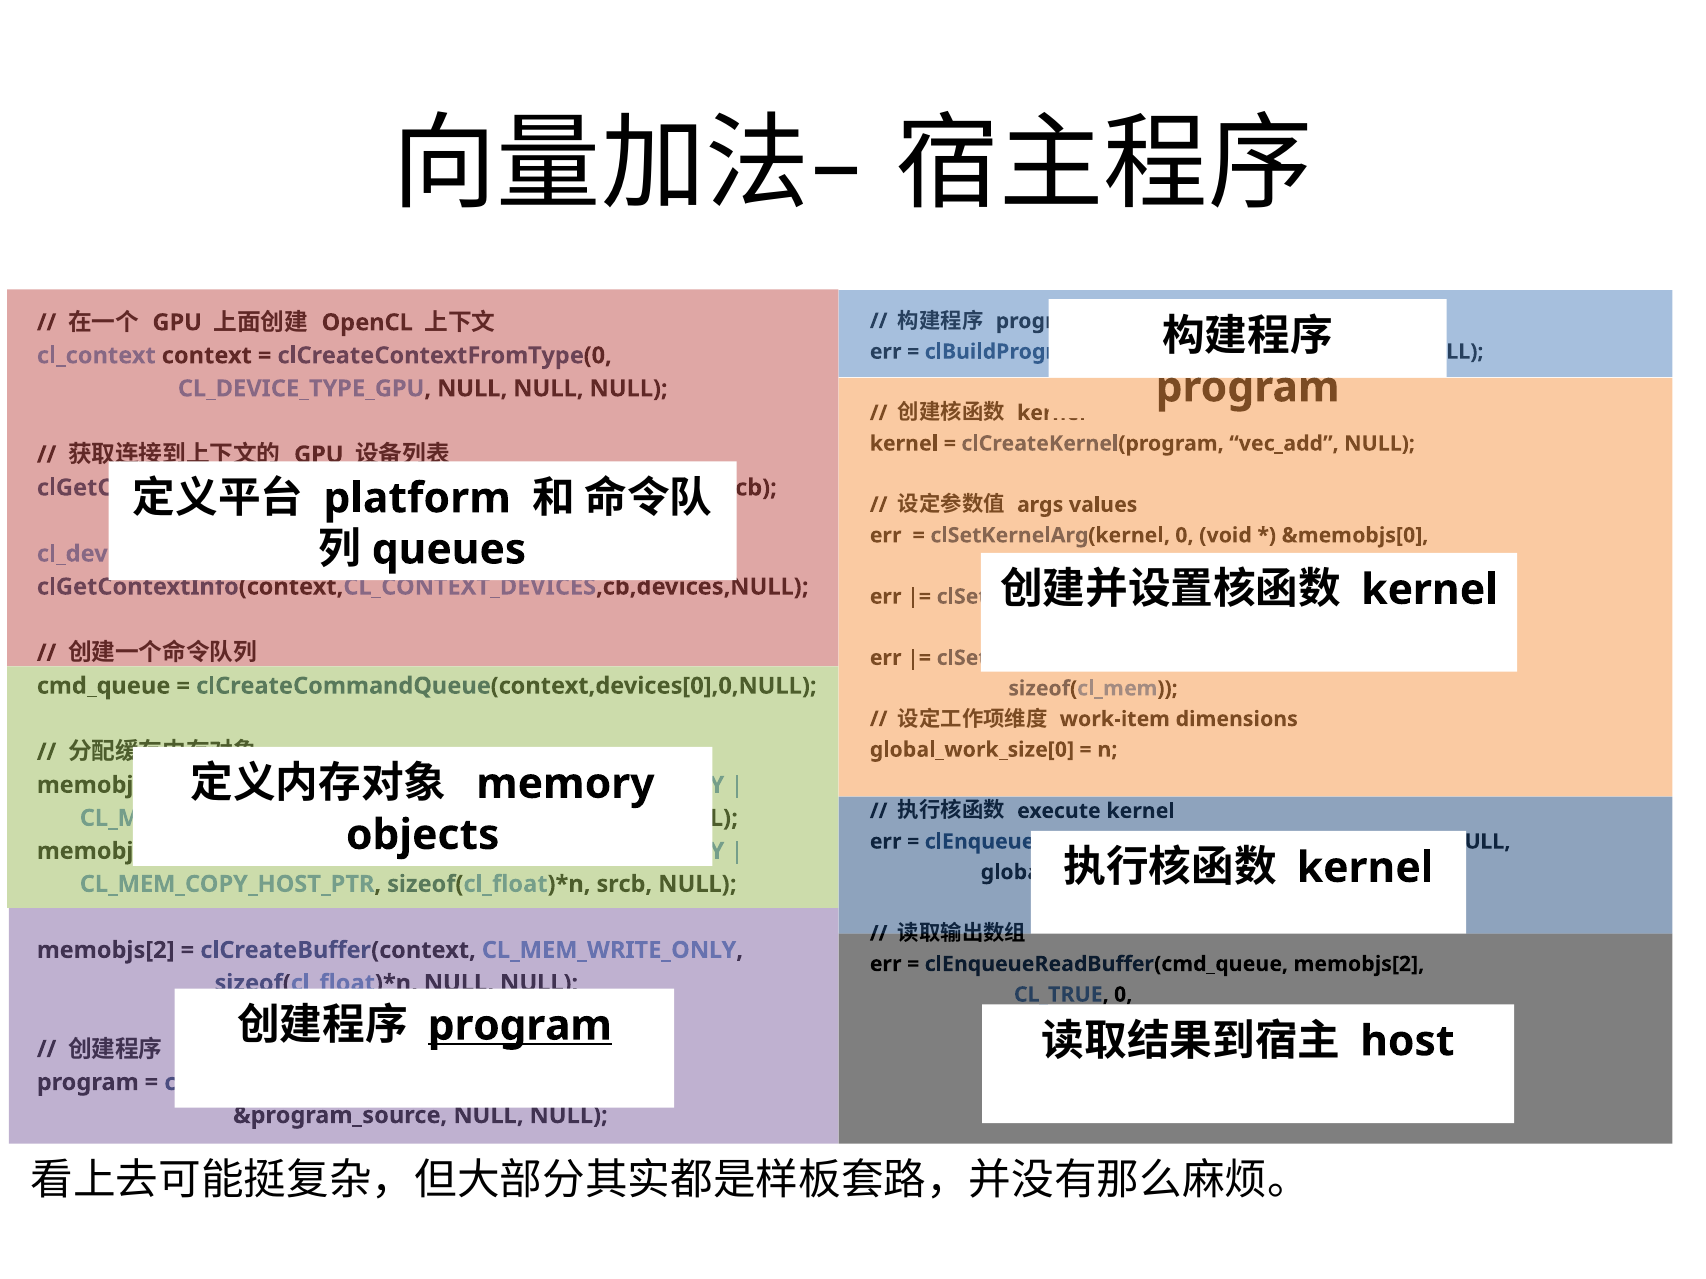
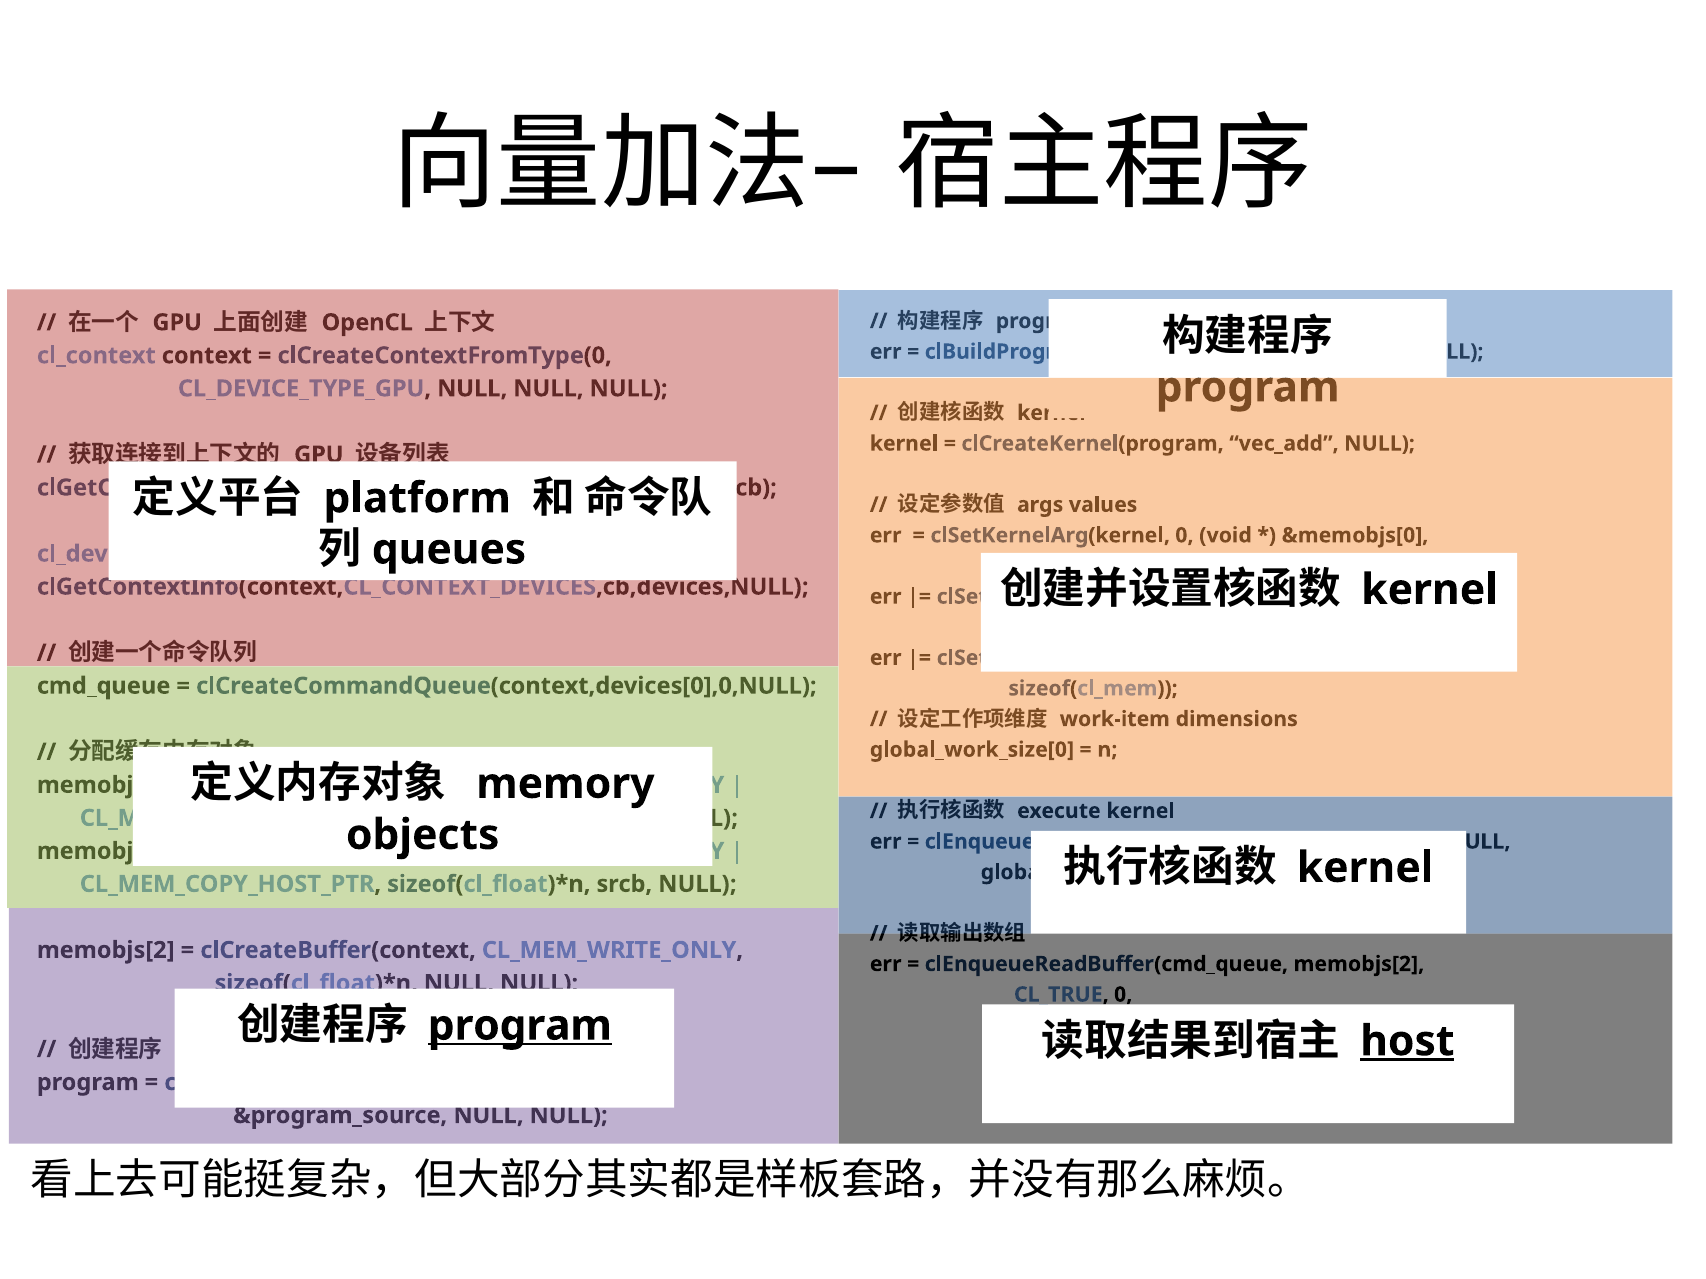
host underline: none -> present
